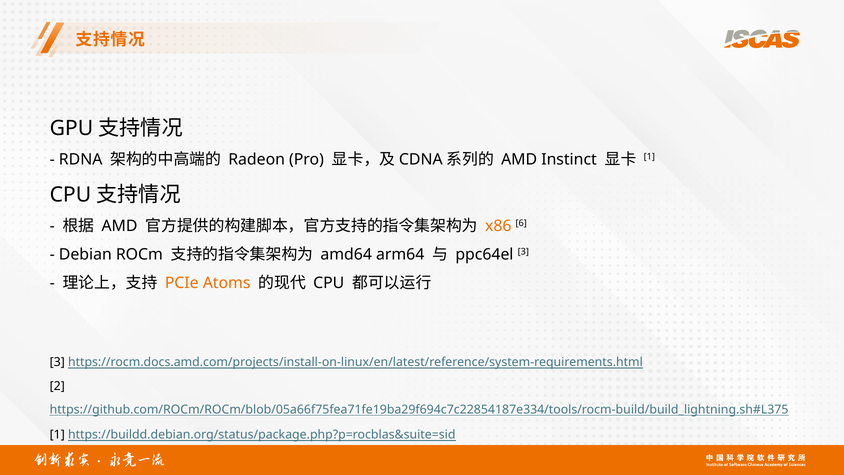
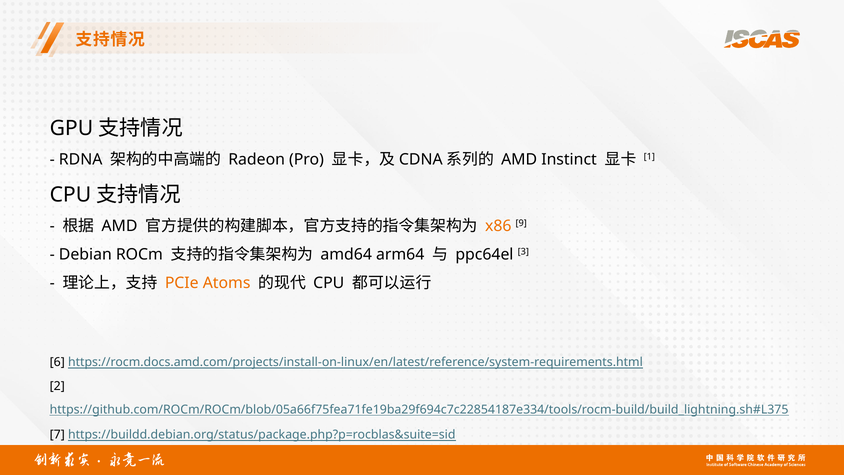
6: 6 -> 9
3 at (57, 362): 3 -> 6
1 at (57, 434): 1 -> 7
